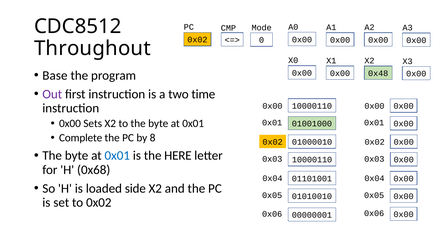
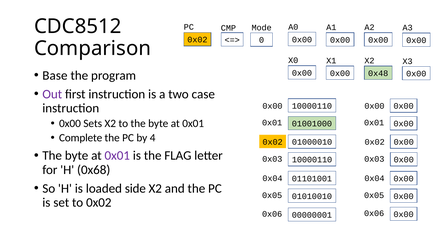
Throughout: Throughout -> Comparison
time: time -> case
8: 8 -> 4
0x01 at (117, 156) colour: blue -> purple
HERE: HERE -> FLAG
